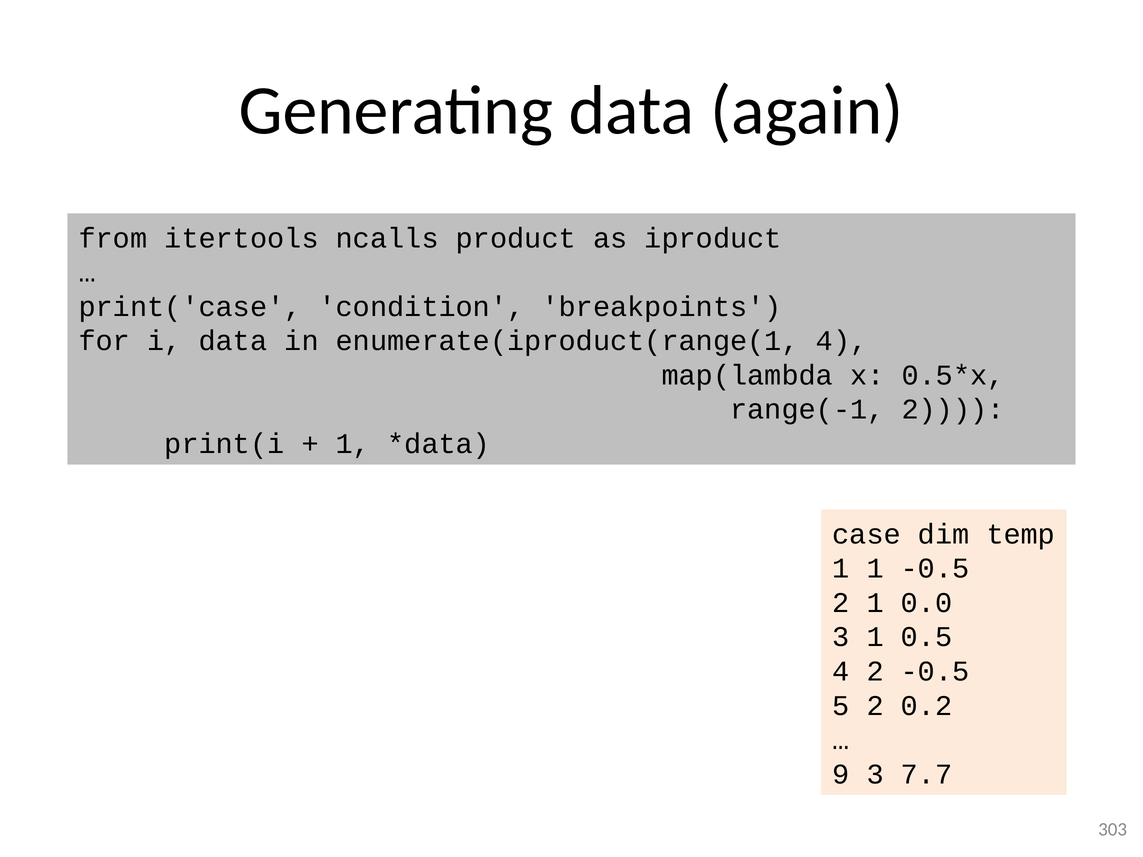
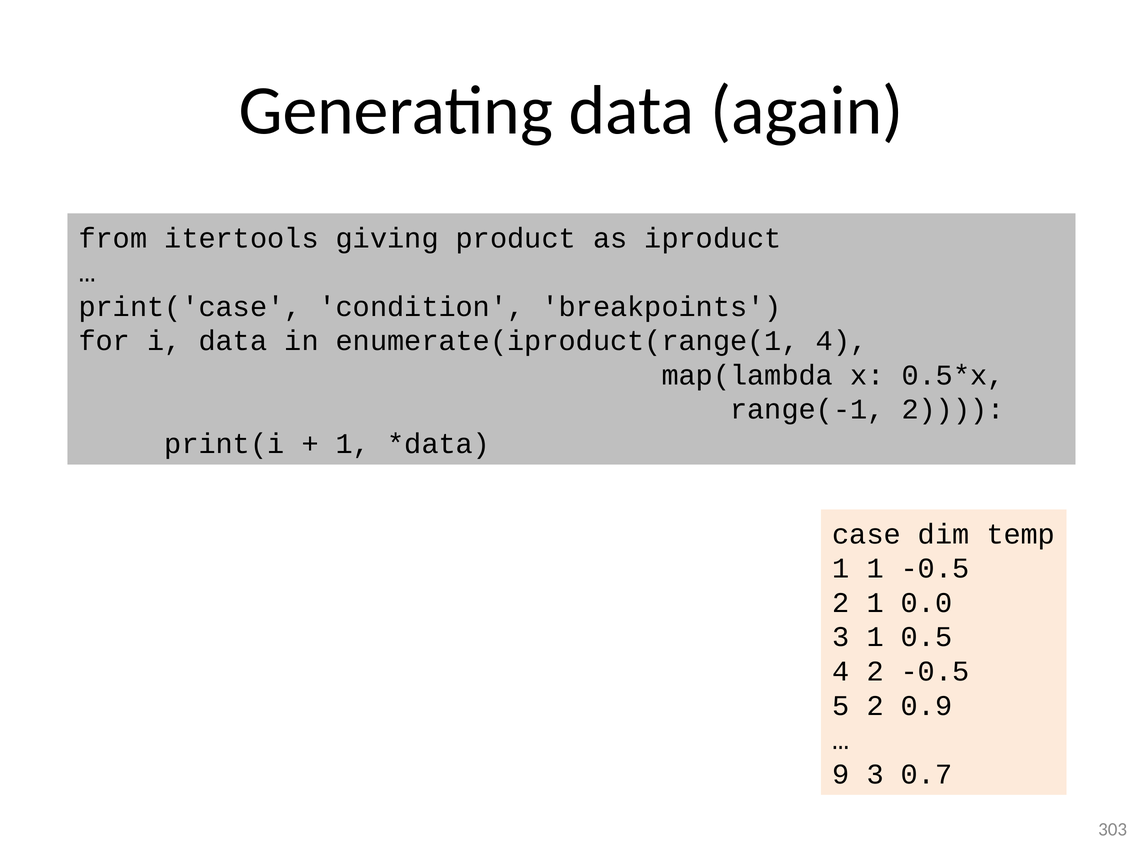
ncalls: ncalls -> giving
0.2: 0.2 -> 0.9
7.7: 7.7 -> 0.7
